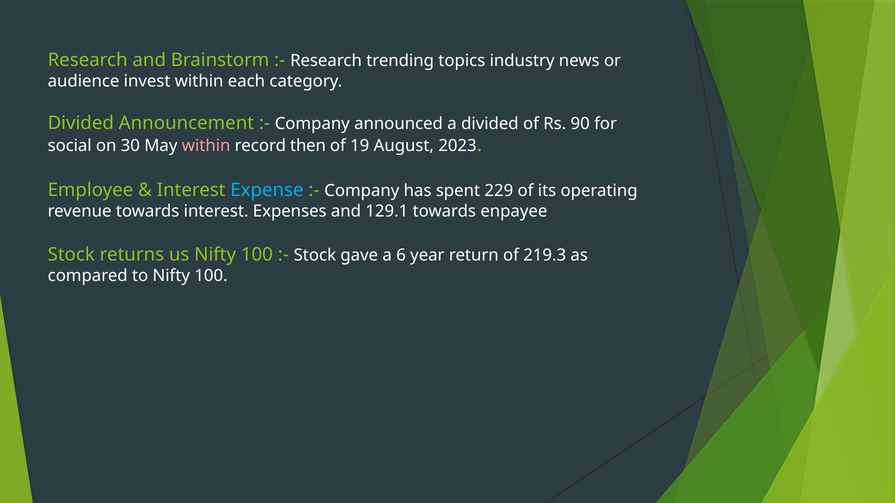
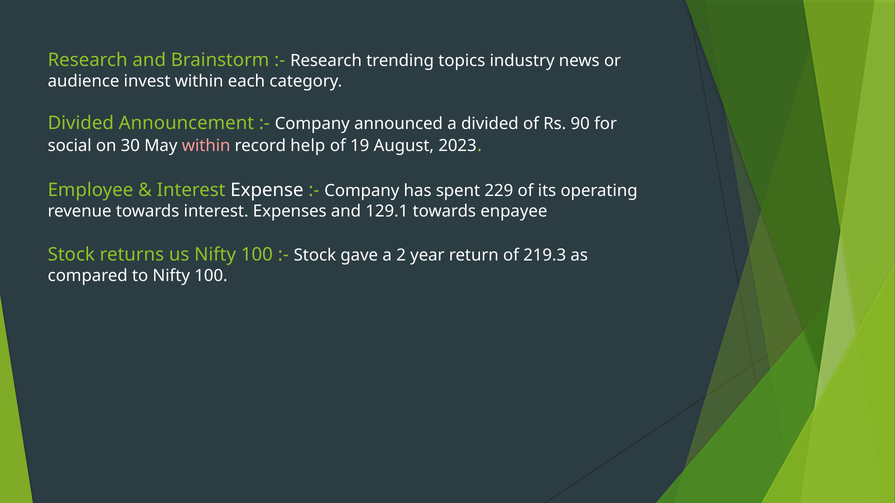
then: then -> help
Expense colour: light blue -> white
6: 6 -> 2
